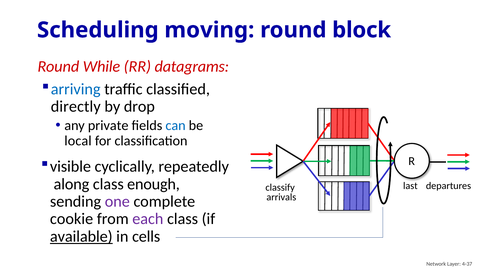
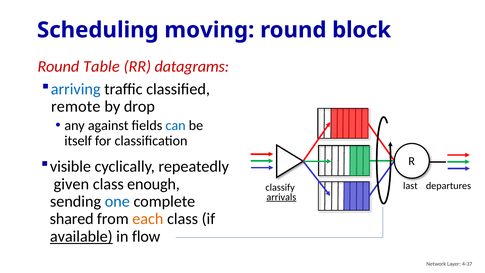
While: While -> Table
directly: directly -> remote
private: private -> against
local: local -> itself
along: along -> given
arrivals underline: none -> present
one colour: purple -> blue
cookie: cookie -> shared
each colour: purple -> orange
cells: cells -> flow
